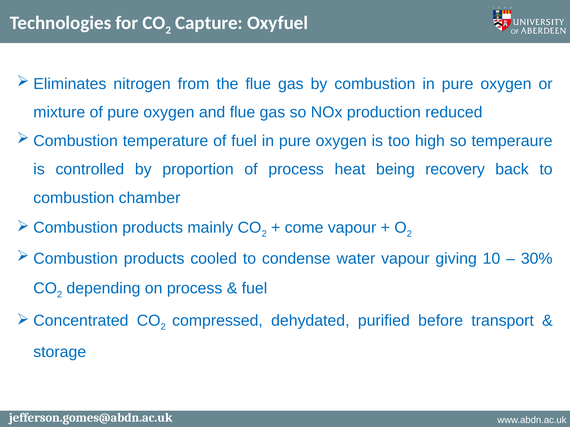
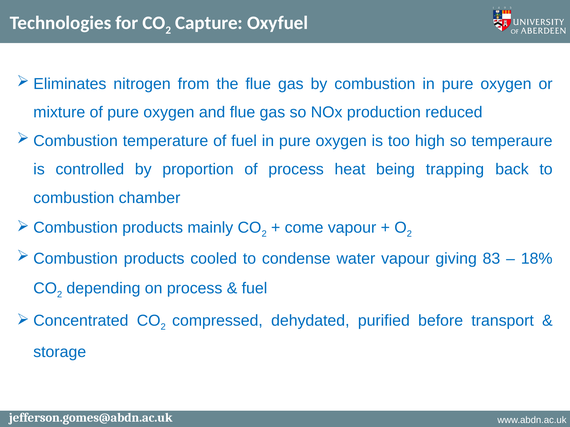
recovery: recovery -> trapping
10: 10 -> 83
30%: 30% -> 18%
